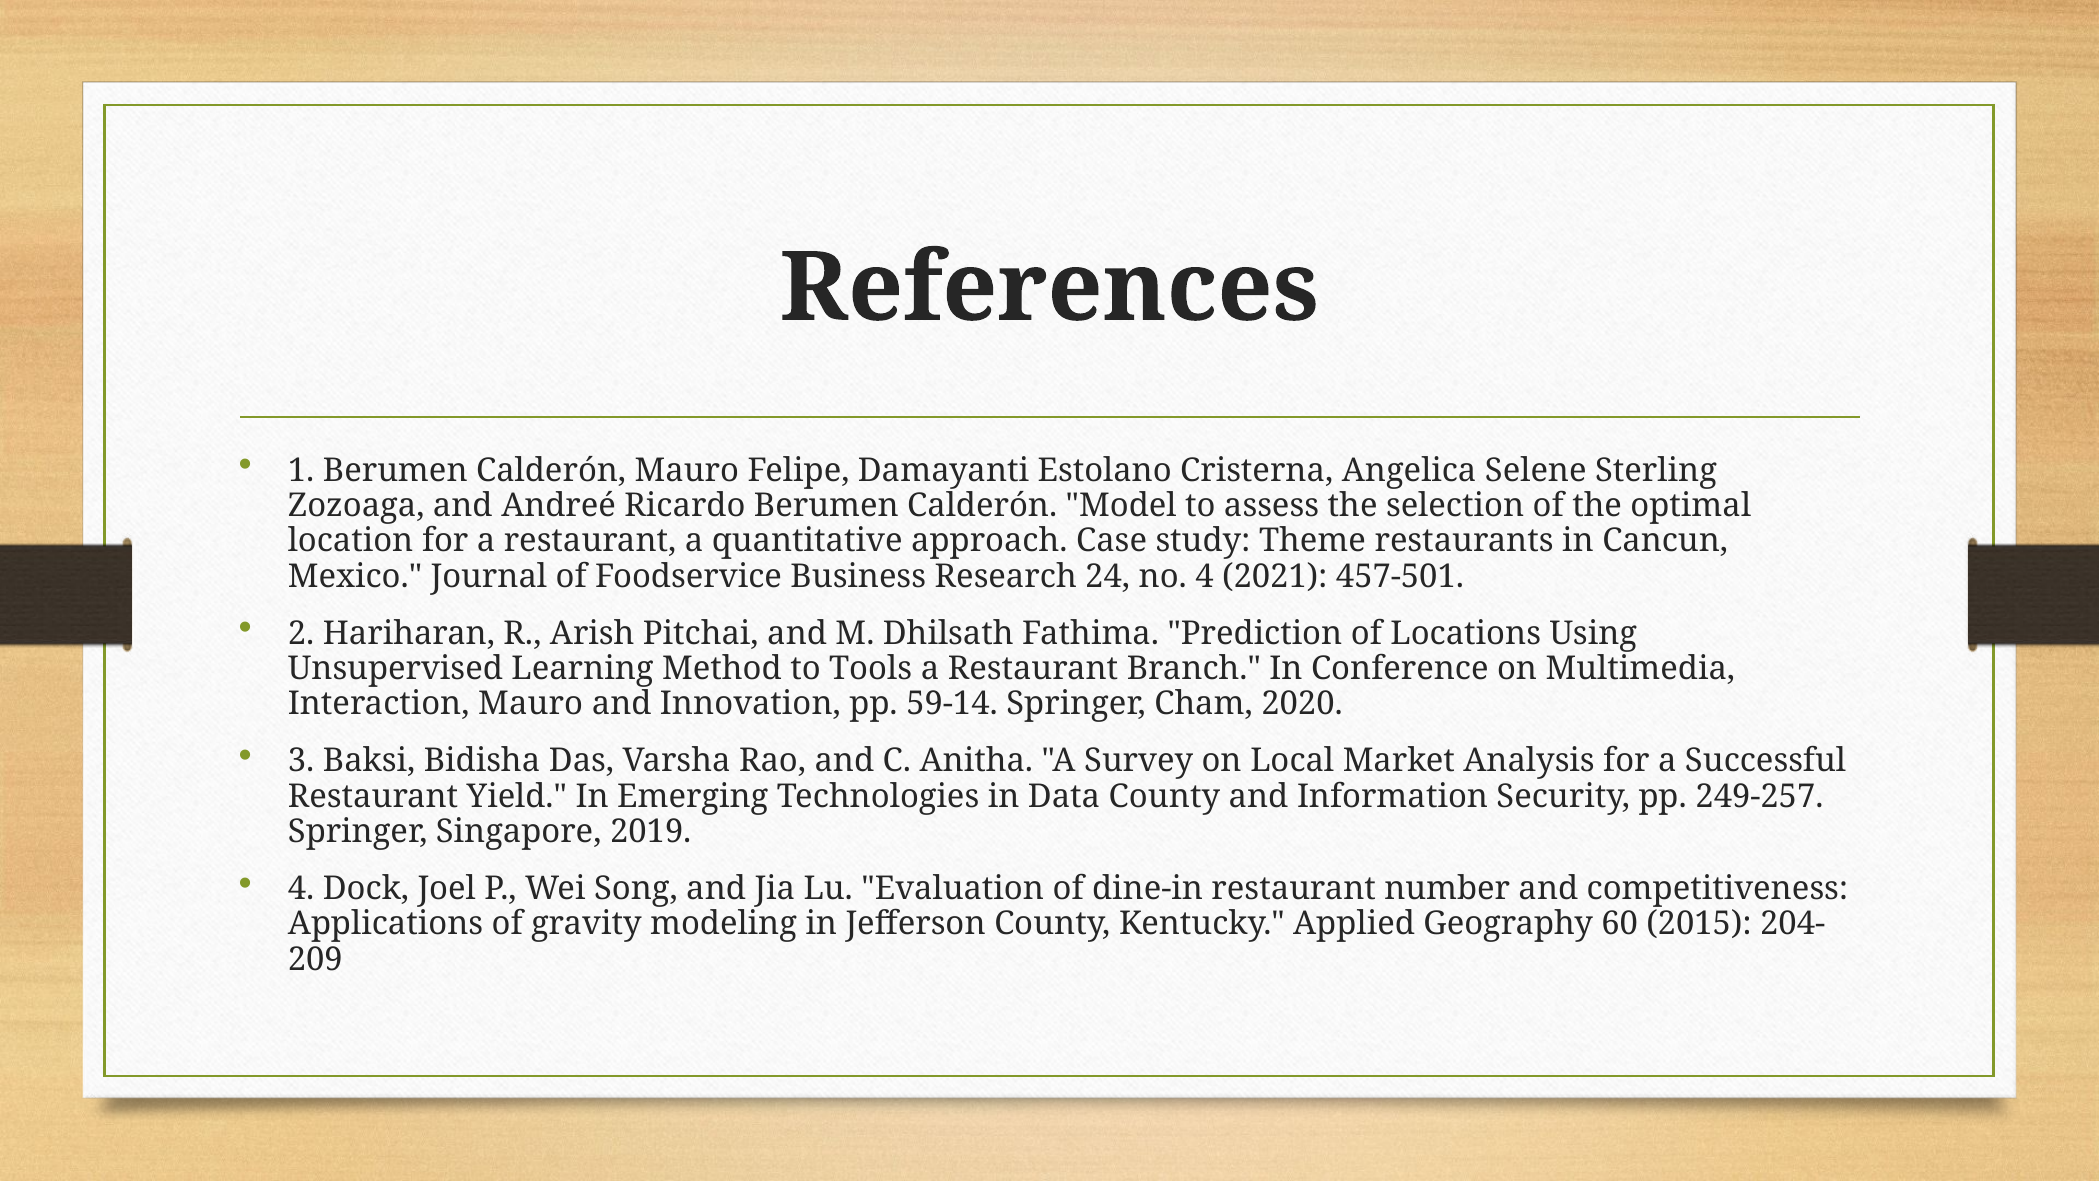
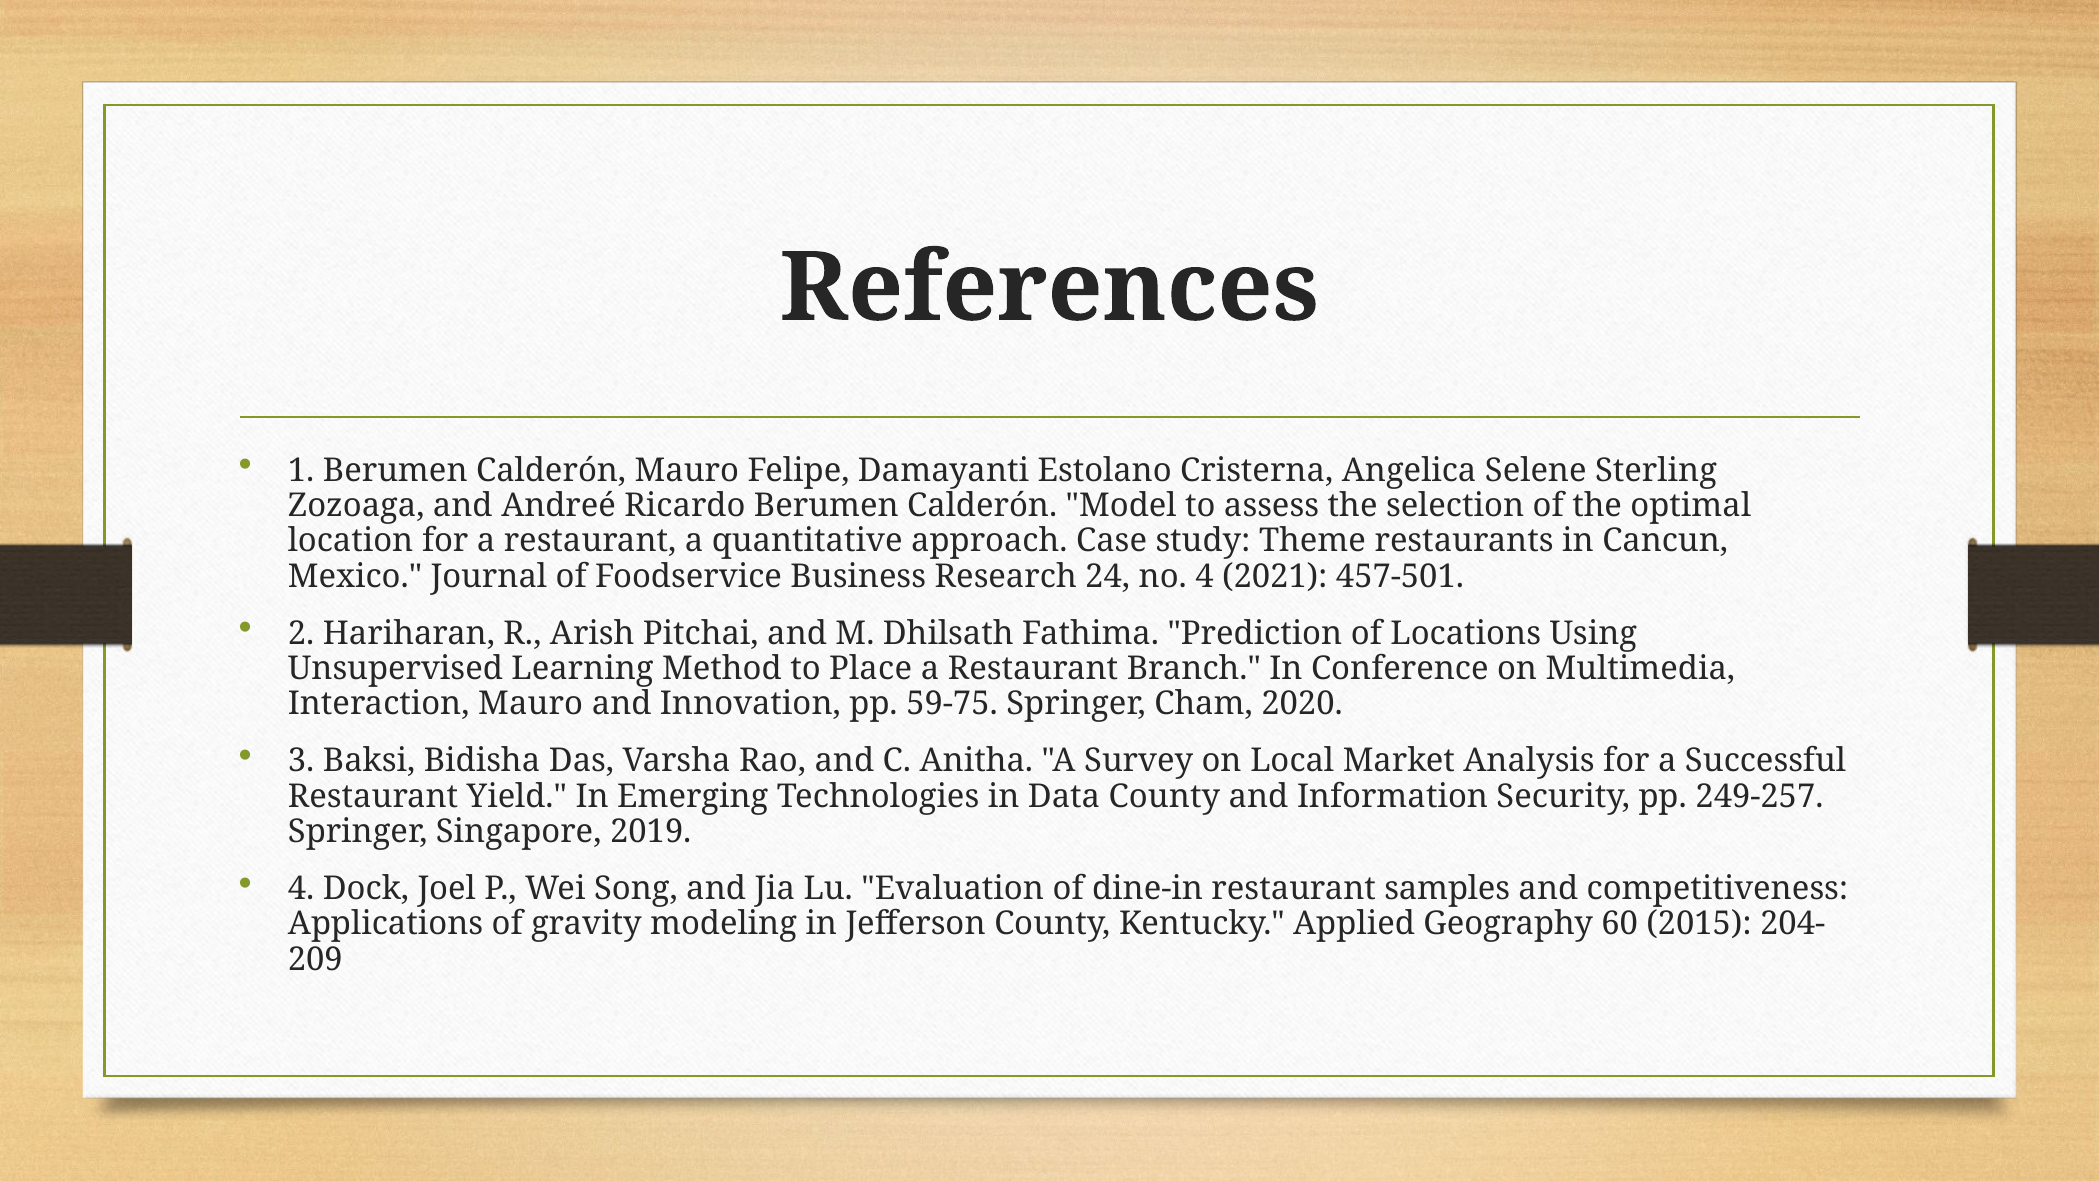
Tools: Tools -> Place
59-14: 59-14 -> 59-75
number: number -> samples
